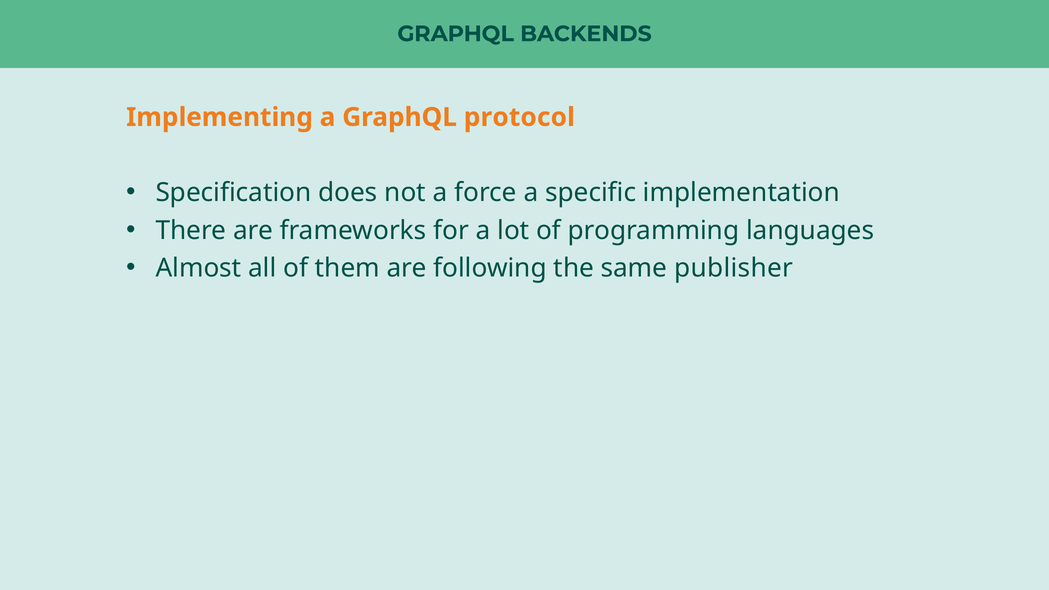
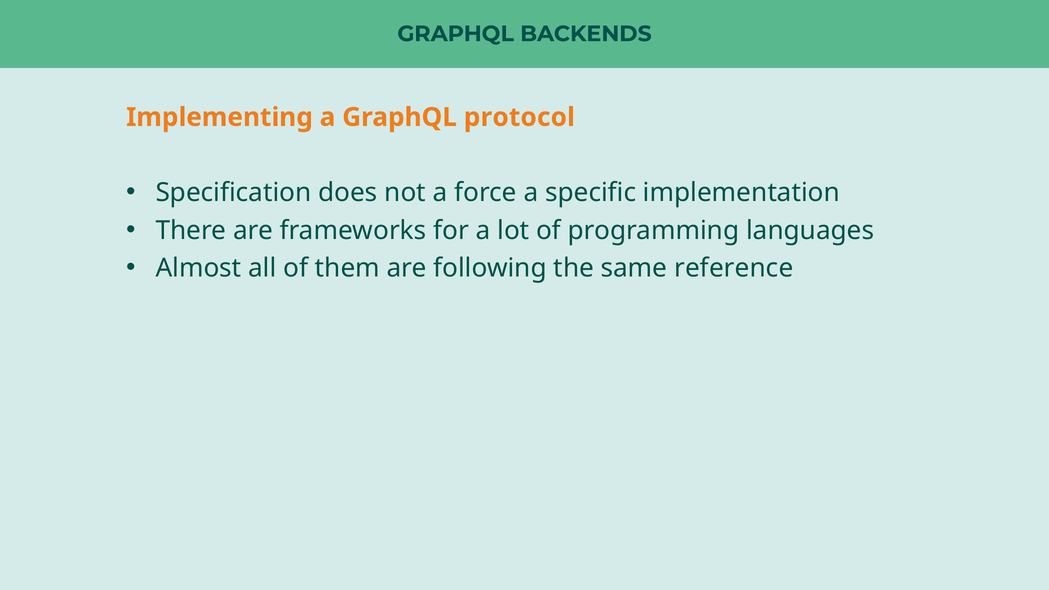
publisher: publisher -> reference
